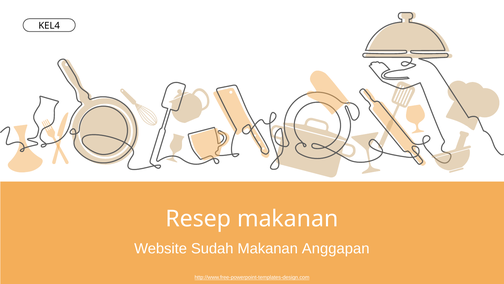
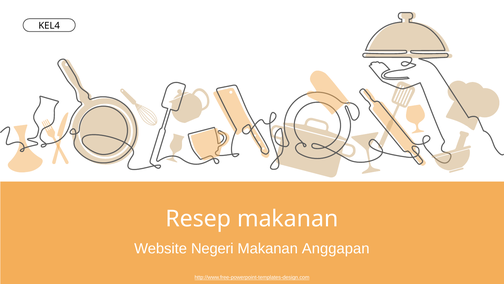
Sudah: Sudah -> Negeri
